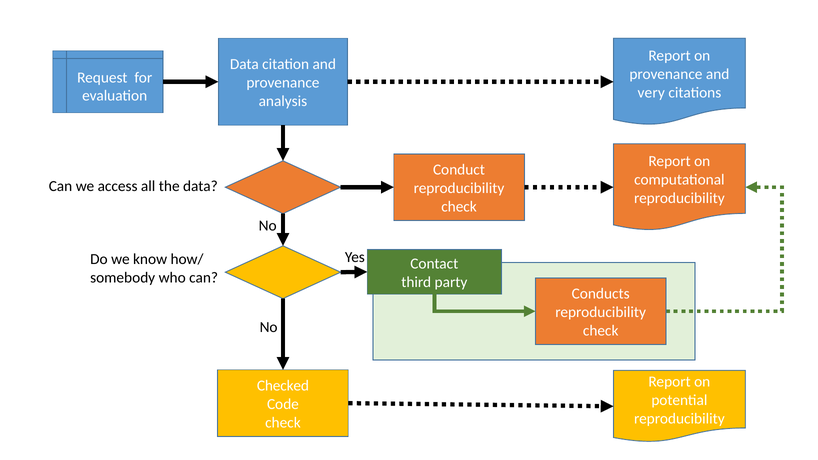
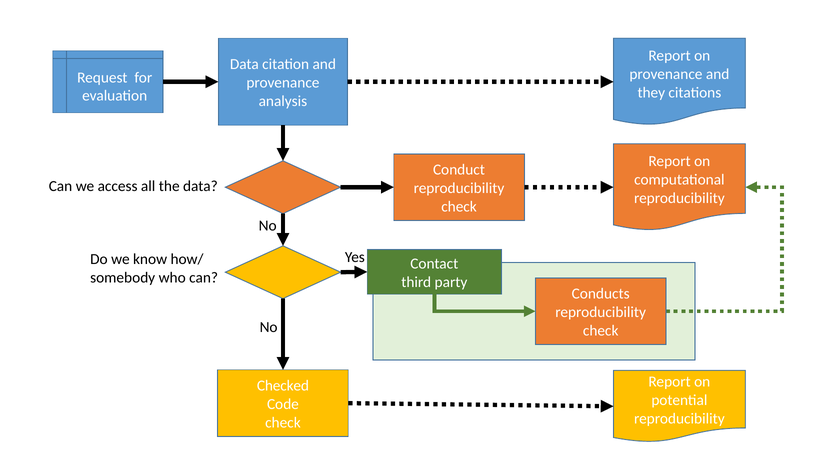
very: very -> they
